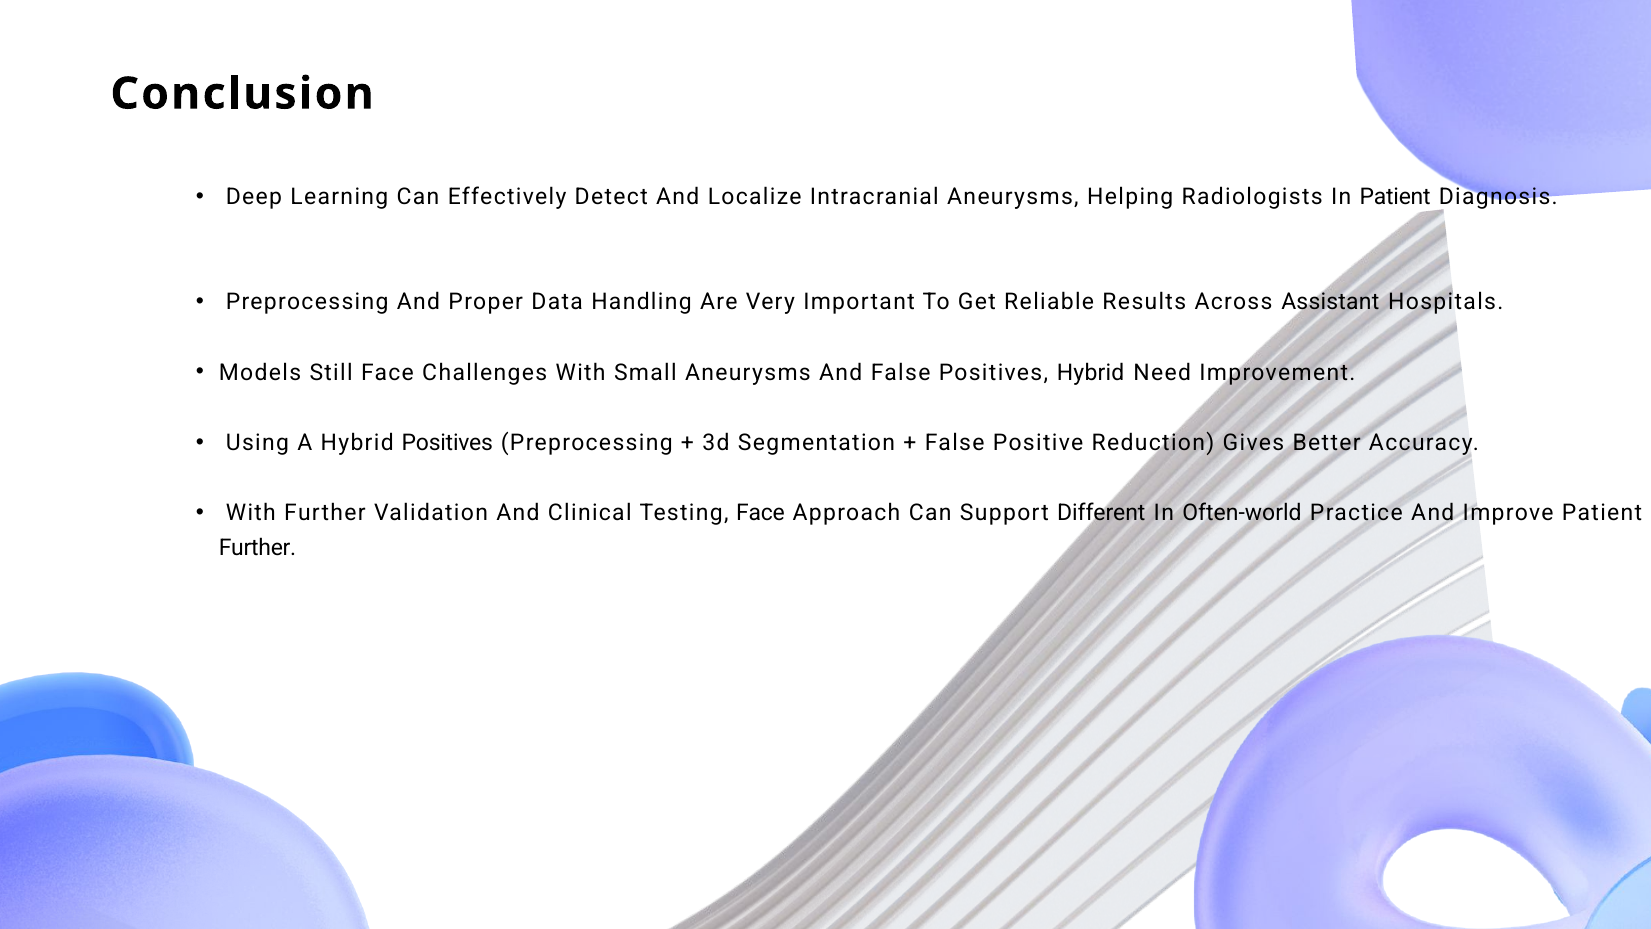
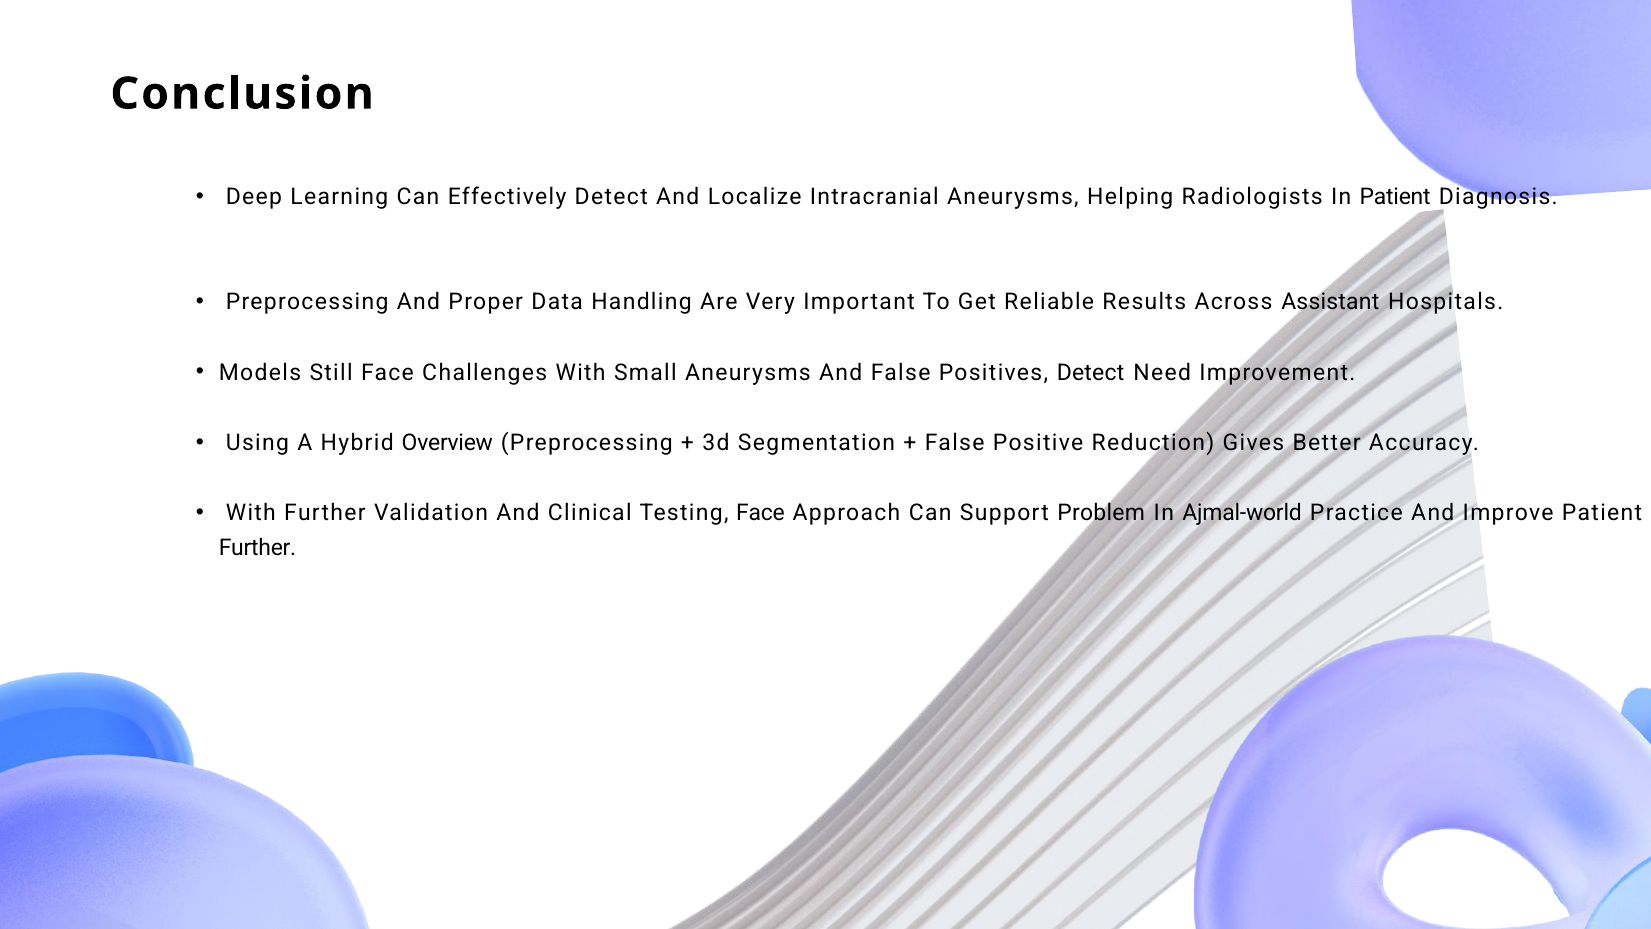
Positives Hybrid: Hybrid -> Detect
Hybrid Positives: Positives -> Overview
Different: Different -> Problem
Often-world: Often-world -> Ajmal-world
